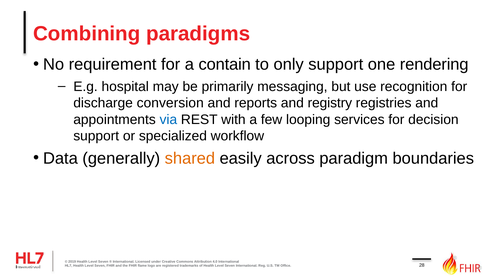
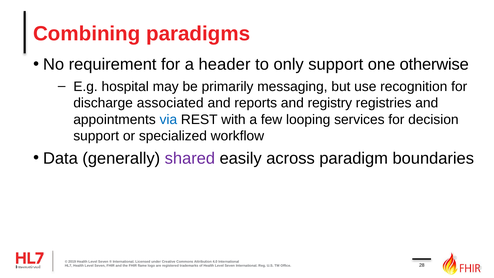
contain: contain -> header
rendering: rendering -> otherwise
conversion: conversion -> associated
shared colour: orange -> purple
